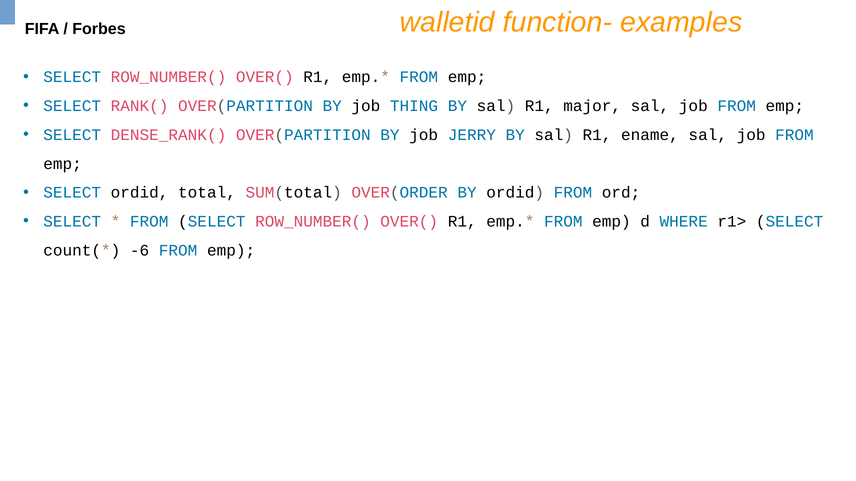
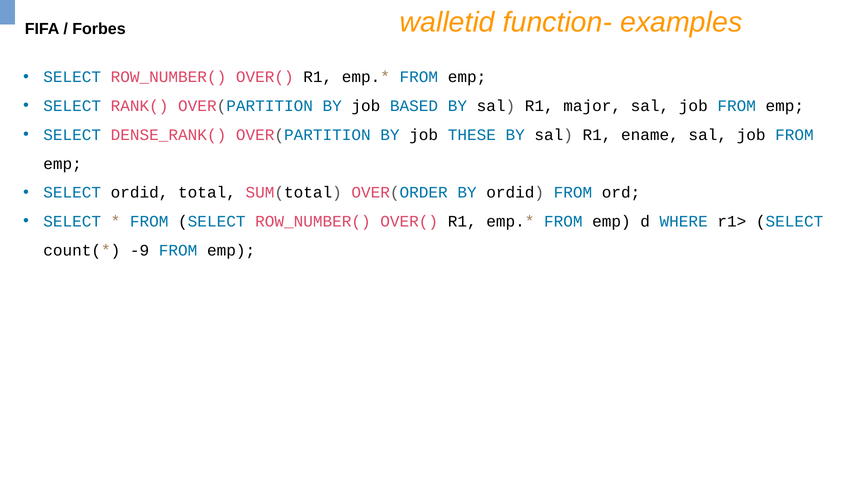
THING: THING -> BASED
JERRY: JERRY -> THESE
-6: -6 -> -9
